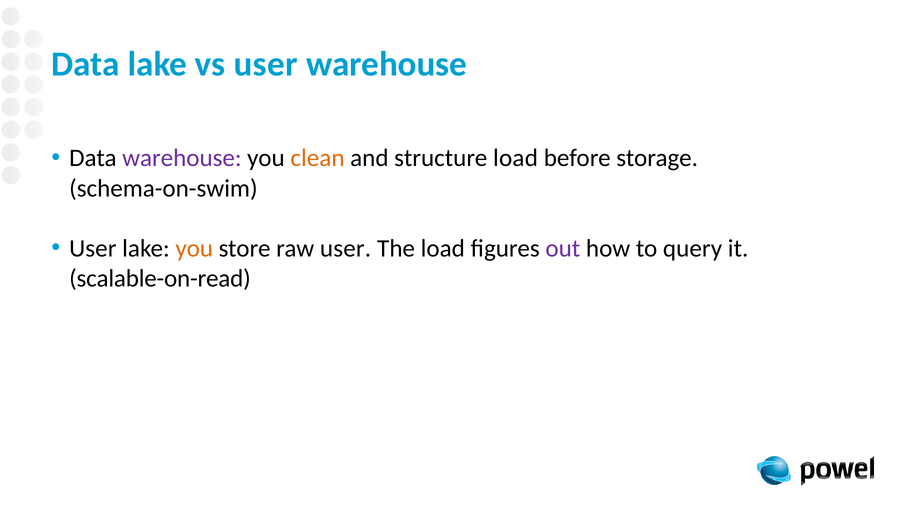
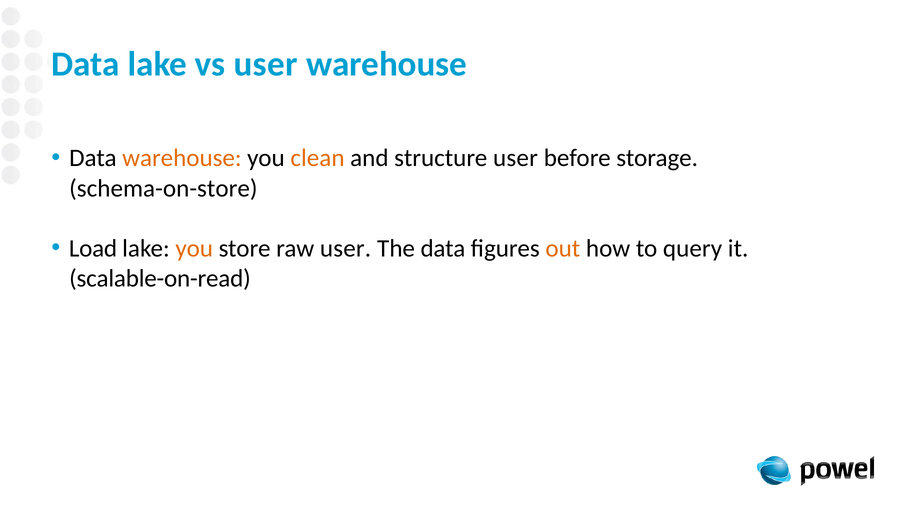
warehouse at (182, 158) colour: purple -> orange
structure load: load -> user
schema-on-swim: schema-on-swim -> schema-on-store
User at (93, 249): User -> Load
The load: load -> data
out colour: purple -> orange
